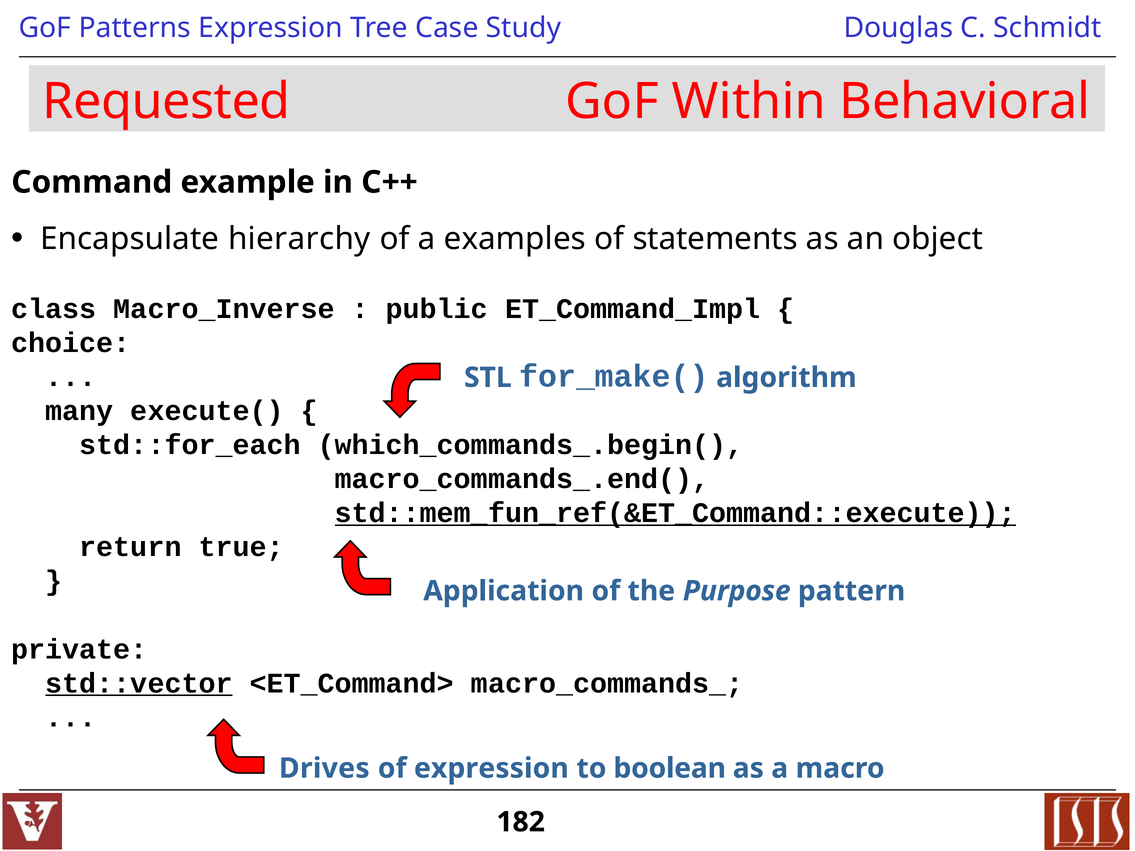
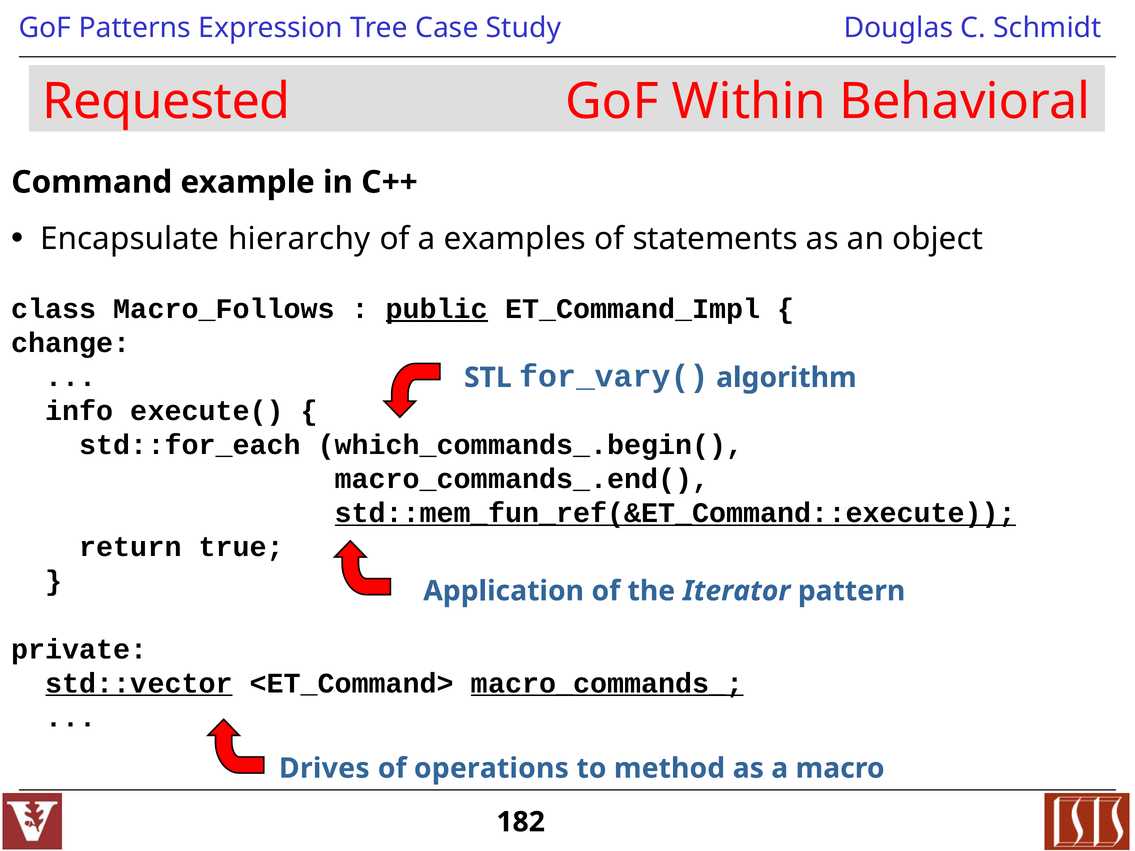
Macro_Inverse: Macro_Inverse -> Macro_Follows
public underline: none -> present
choice: choice -> change
for_make(: for_make( -> for_vary(
many: many -> info
Purpose: Purpose -> Iterator
macro_commands_ underline: none -> present
of expression: expression -> operations
boolean: boolean -> method
